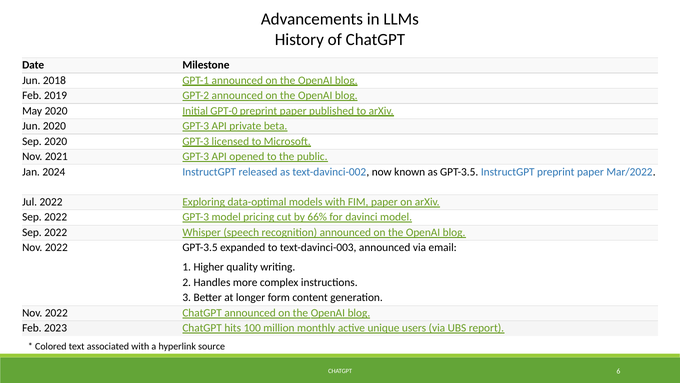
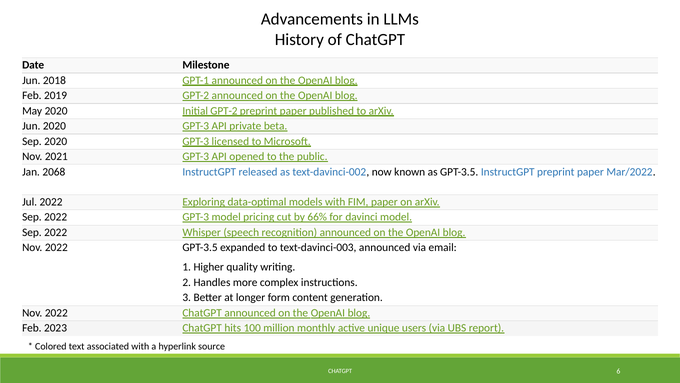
Initial GPT-0: GPT-0 -> GPT-2
2024: 2024 -> 2068
